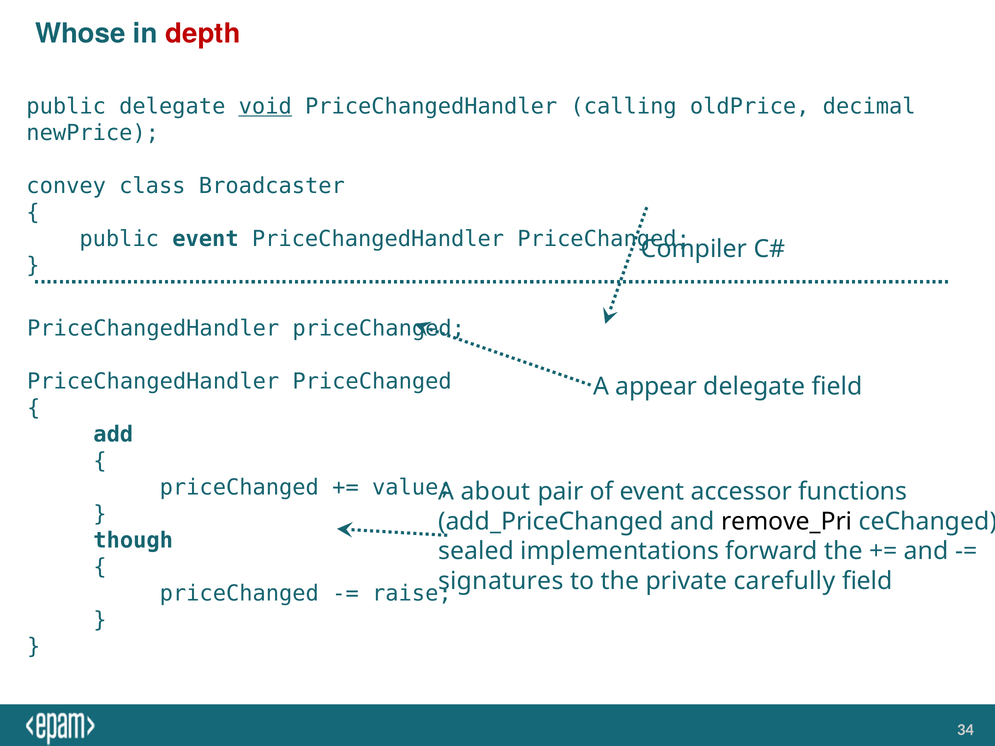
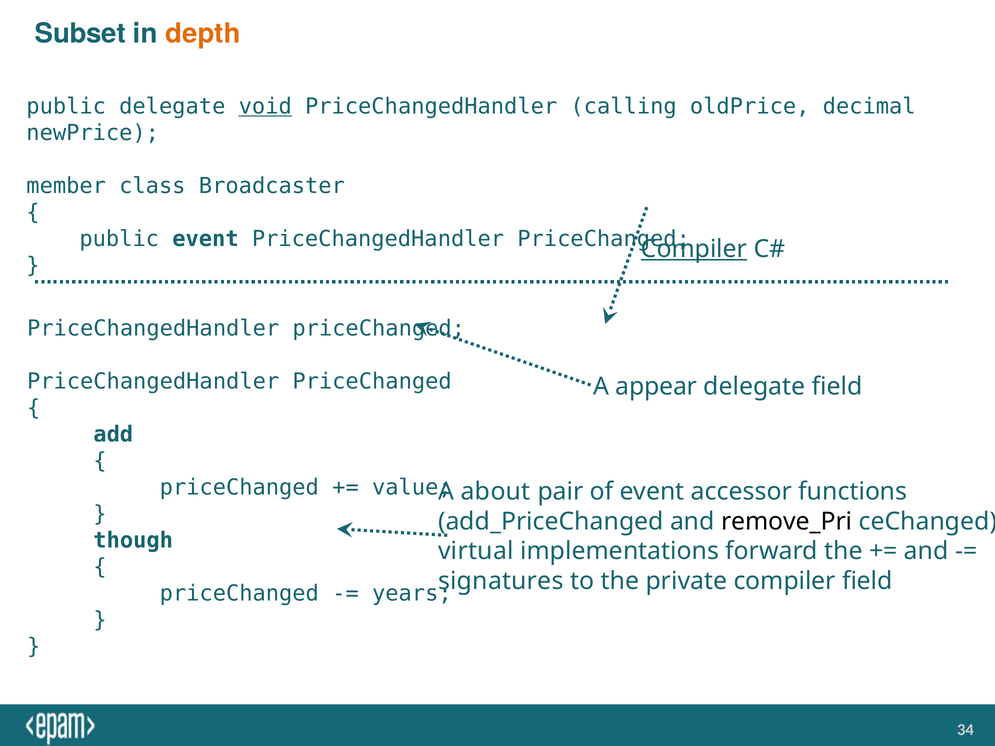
Whose: Whose -> Subset
depth colour: red -> orange
convey: convey -> member
Compiler at (694, 249) underline: none -> present
sealed: sealed -> virtual
private carefully: carefully -> compiler
raise: raise -> years
